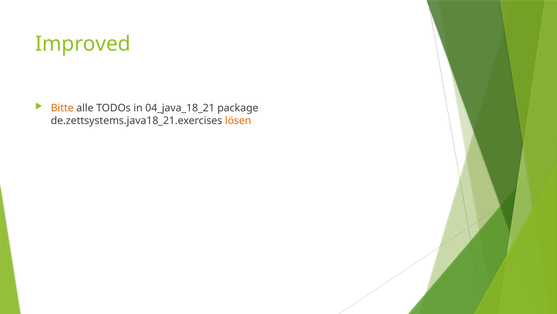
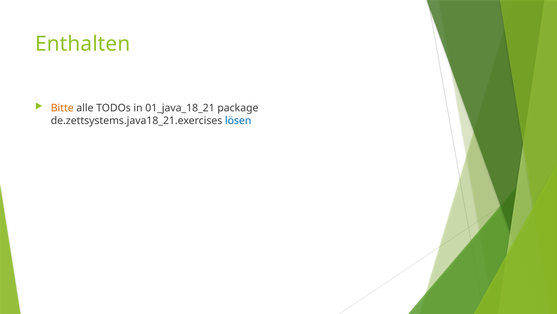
Improved: Improved -> Enthalten
04_java_18_21: 04_java_18_21 -> 01_java_18_21
lösen colour: orange -> blue
